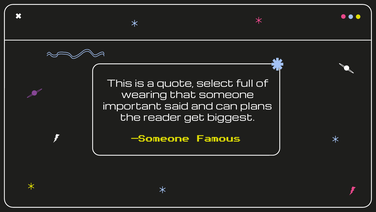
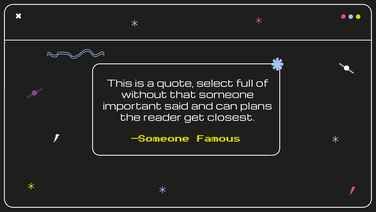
wearing: wearing -> without
biggest: biggest -> closest
